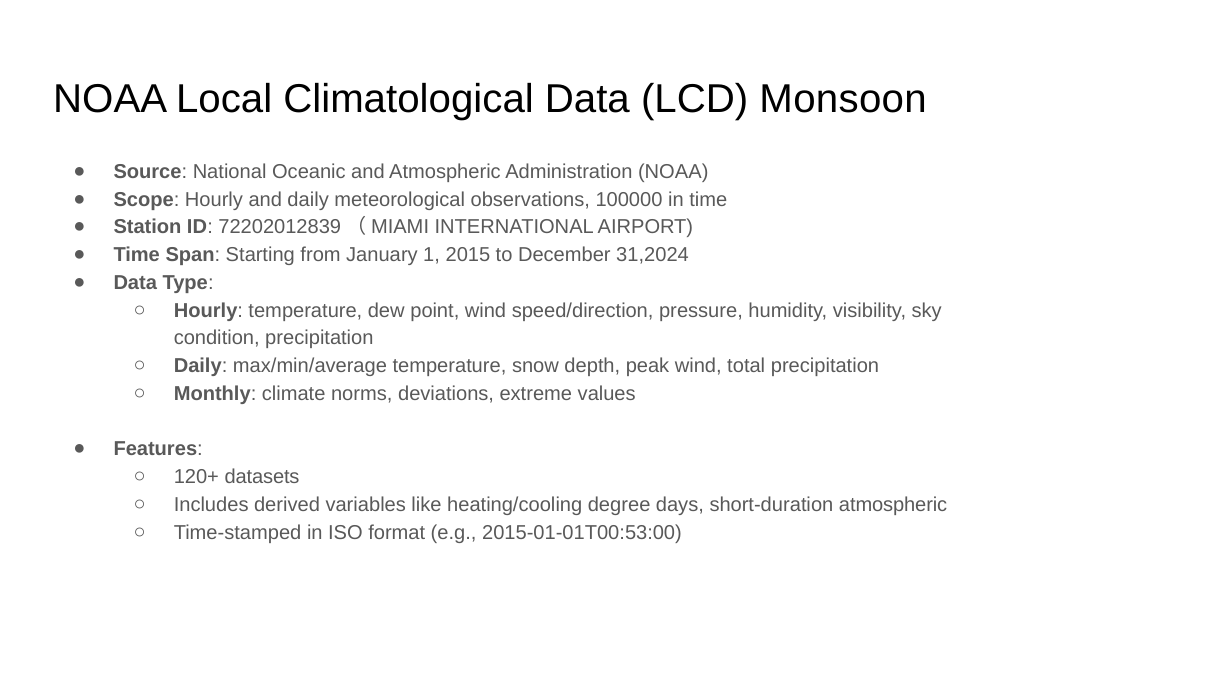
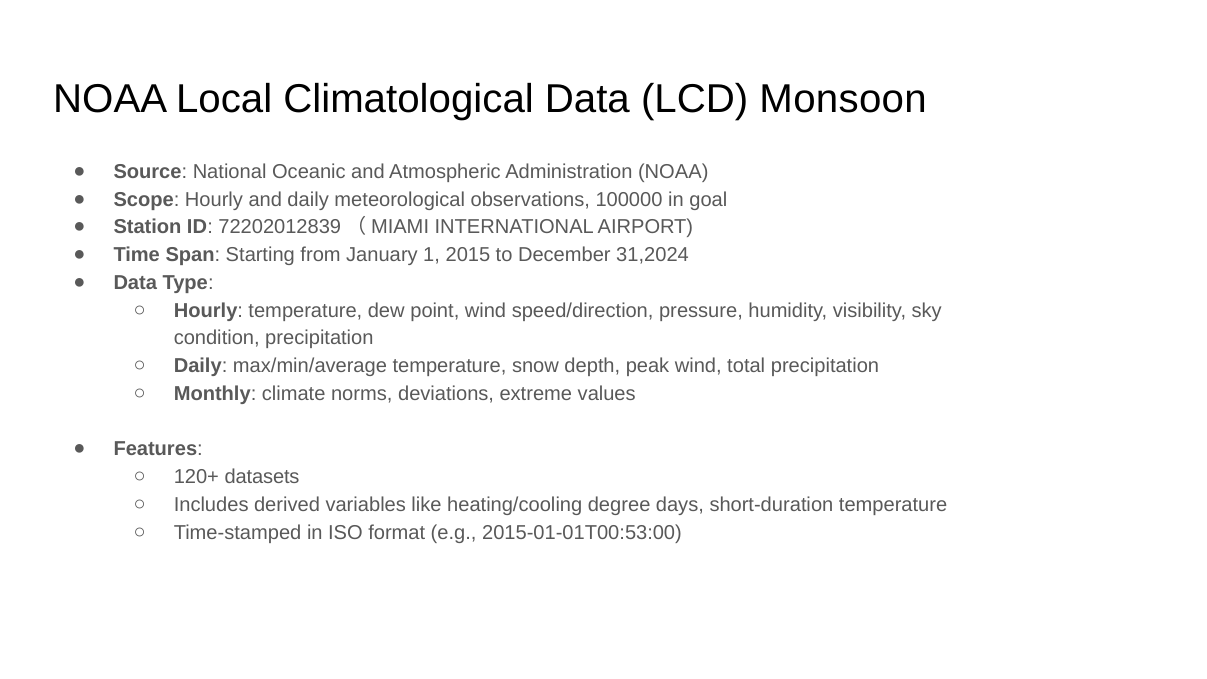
in time: time -> goal
short-duration atmospheric: atmospheric -> temperature
